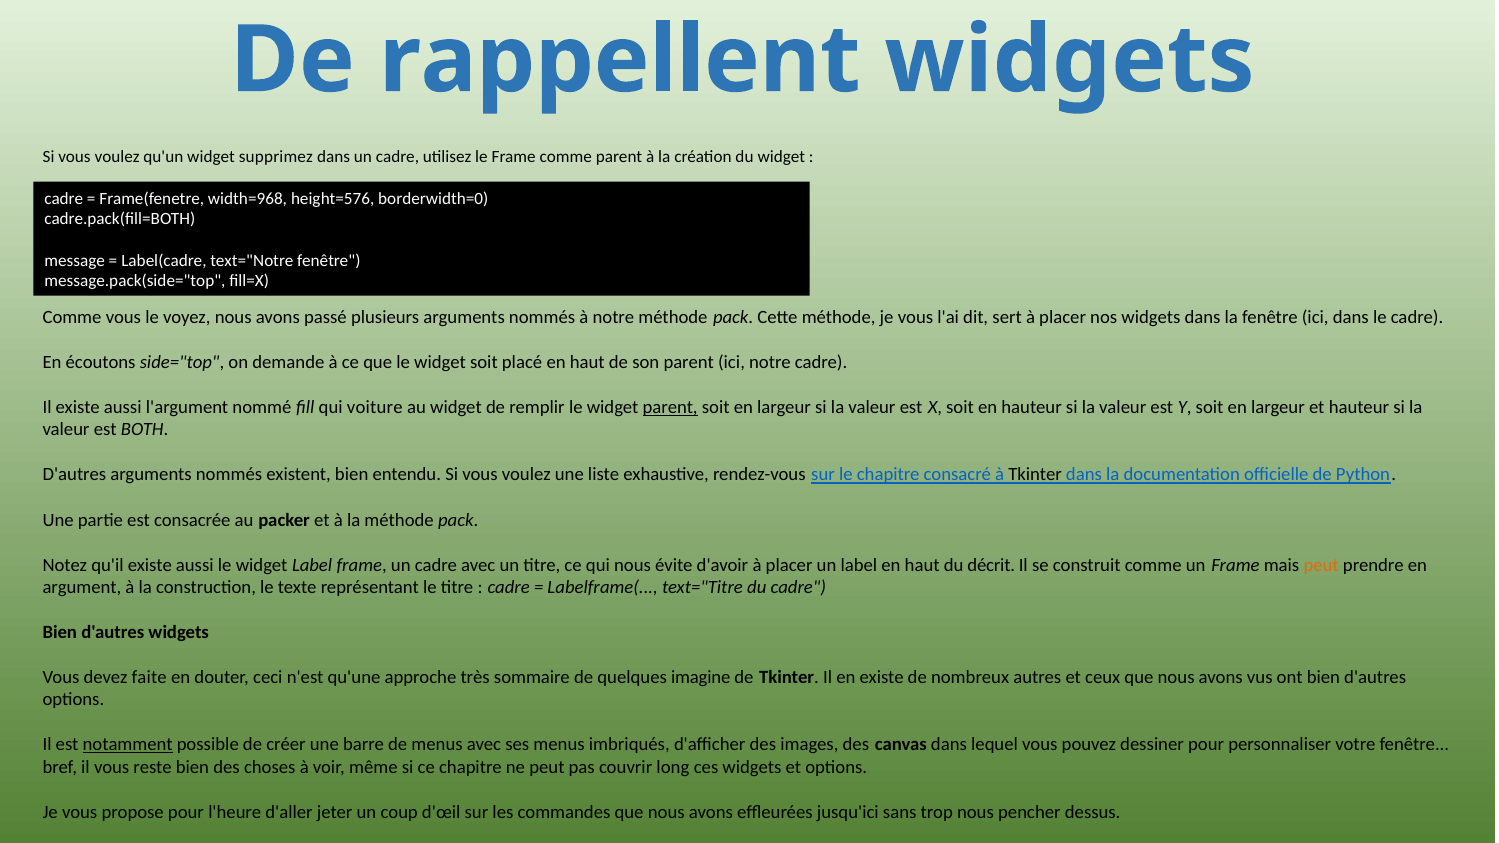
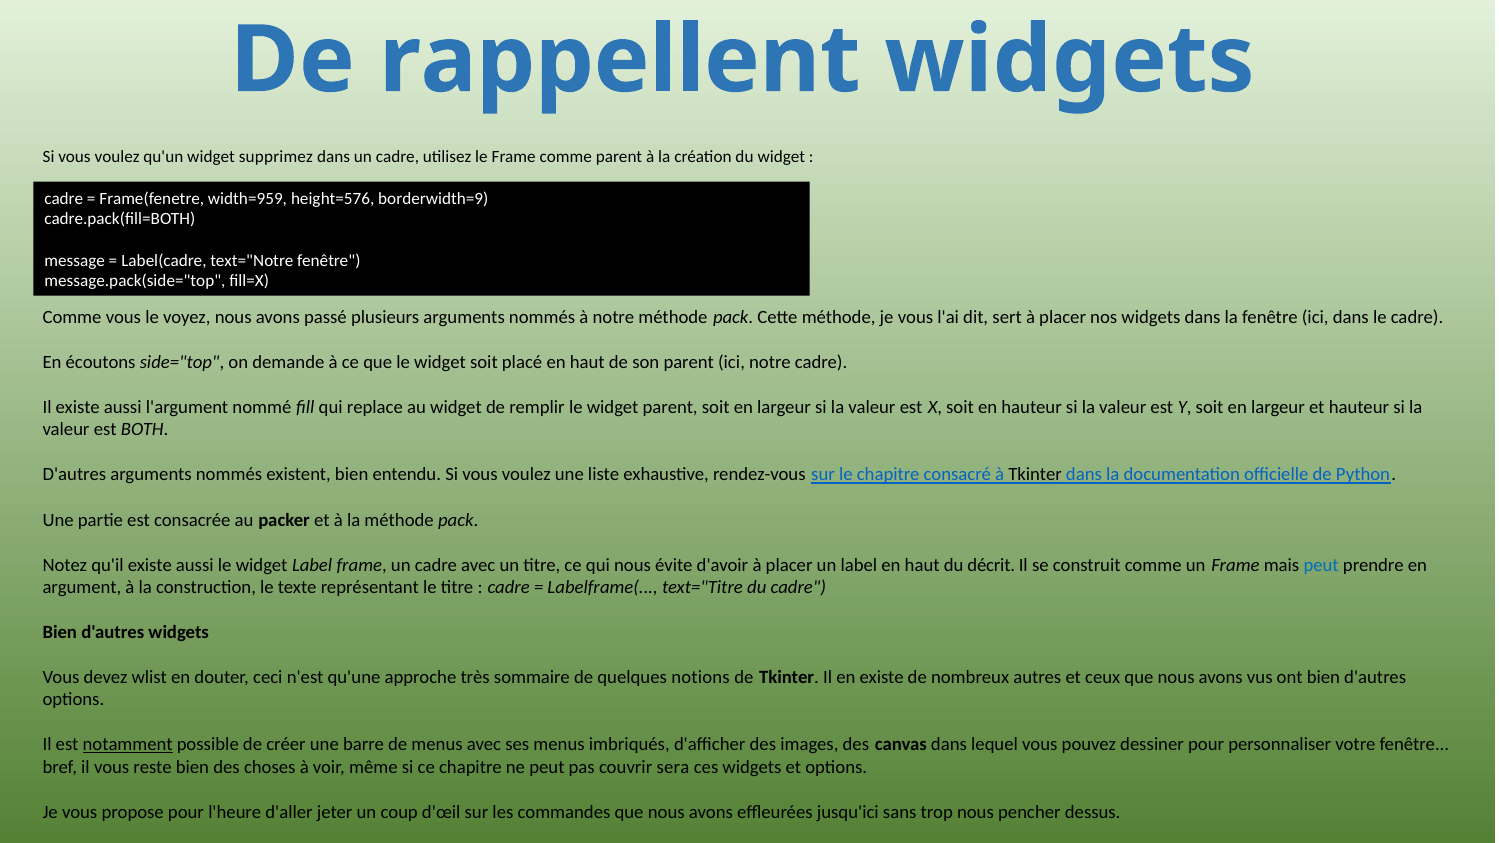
width=968: width=968 -> width=959
borderwidth=0: borderwidth=0 -> borderwidth=9
voiture: voiture -> replace
parent at (670, 407) underline: present -> none
peut at (1321, 565) colour: orange -> blue
faite: faite -> wlist
imagine: imagine -> notions
long: long -> sera
